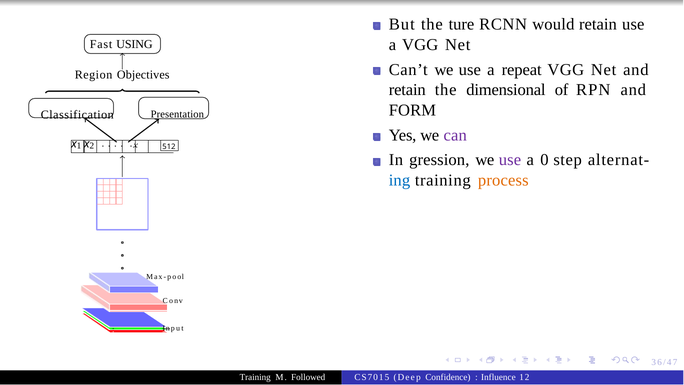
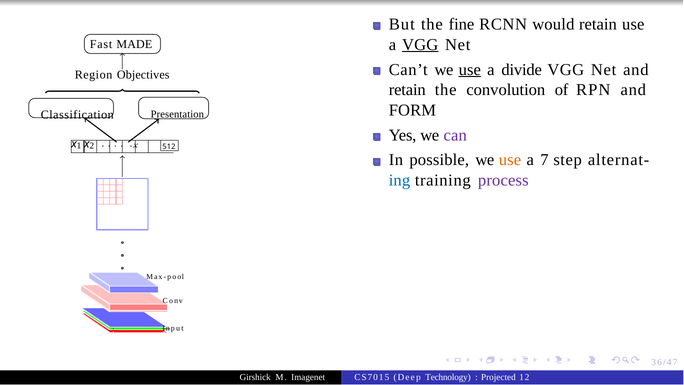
ture: ture -> fine
VGG at (420, 45) underline: none -> present
USING: USING -> MADE
use at (470, 70) underline: none -> present
repeat: repeat -> divide
dimensional: dimensional -> convolution
gression: gression -> possible
use at (510, 160) colour: purple -> orange
0: 0 -> 7
process colour: orange -> purple
Training at (255, 377): Training -> Girshick
Followed: Followed -> Imagenet
Confidence: Confidence -> Technology
Influence: Influence -> Projected
